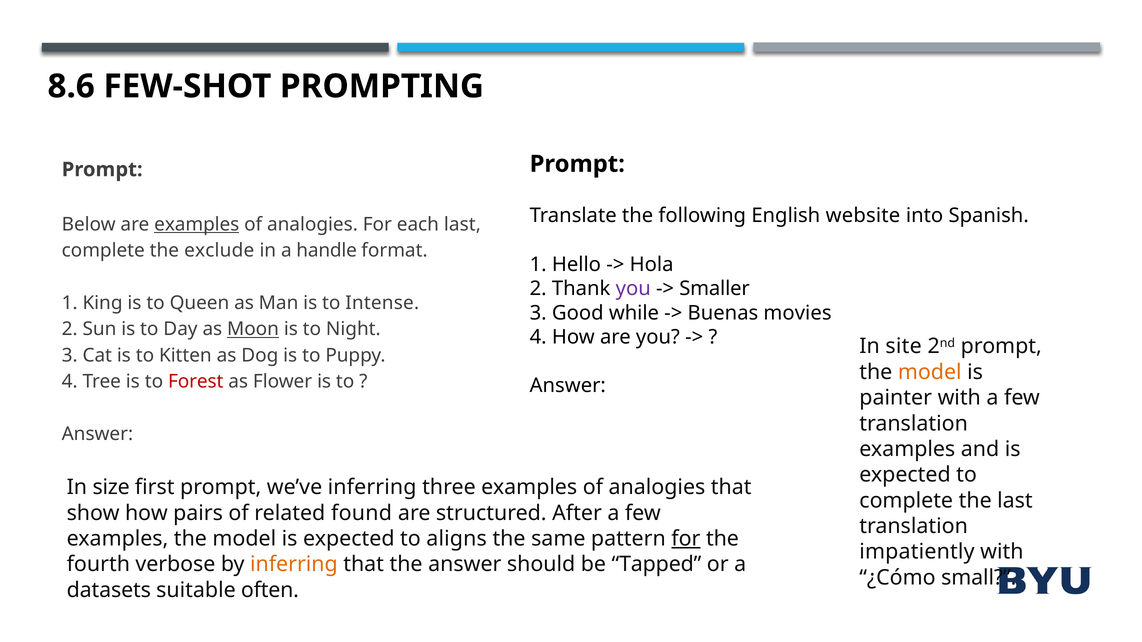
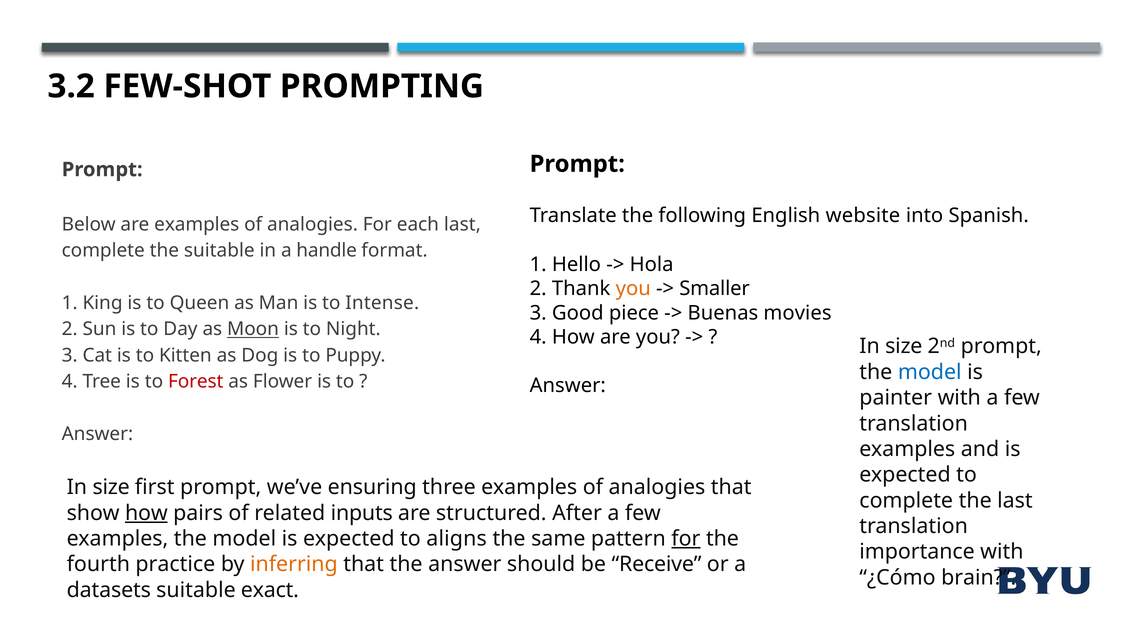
8.6: 8.6 -> 3.2
examples at (197, 224) underline: present -> none
the exclude: exclude -> suitable
you at (633, 289) colour: purple -> orange
while: while -> piece
site at (904, 347): site -> size
model at (930, 372) colour: orange -> blue
we’ve inferring: inferring -> ensuring
how at (146, 513) underline: none -> present
found: found -> inputs
impatiently: impatiently -> importance
verbose: verbose -> practice
Tapped: Tapped -> Receive
small: small -> brain
often: often -> exact
